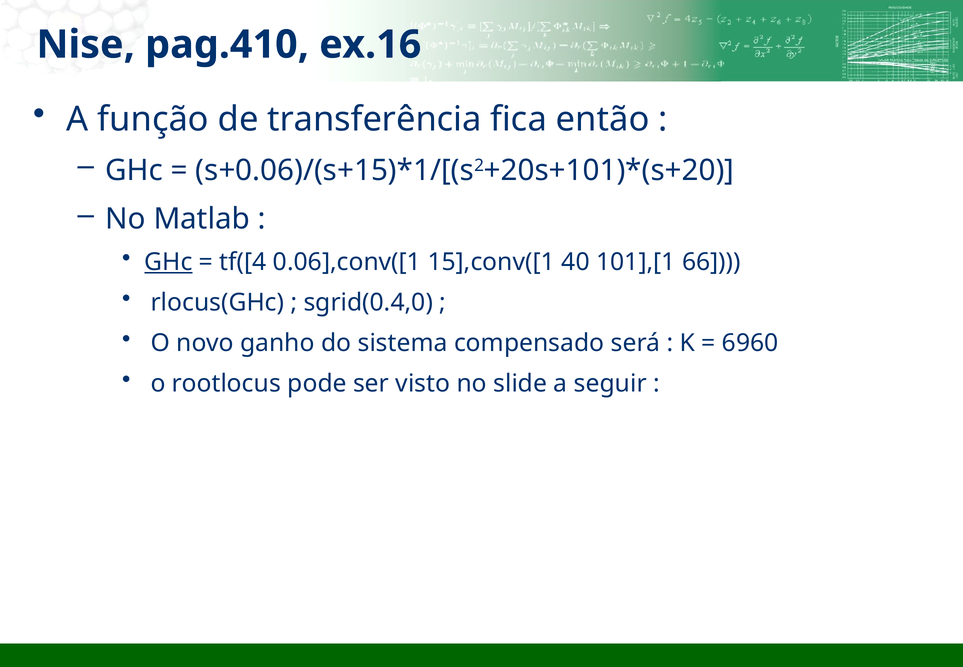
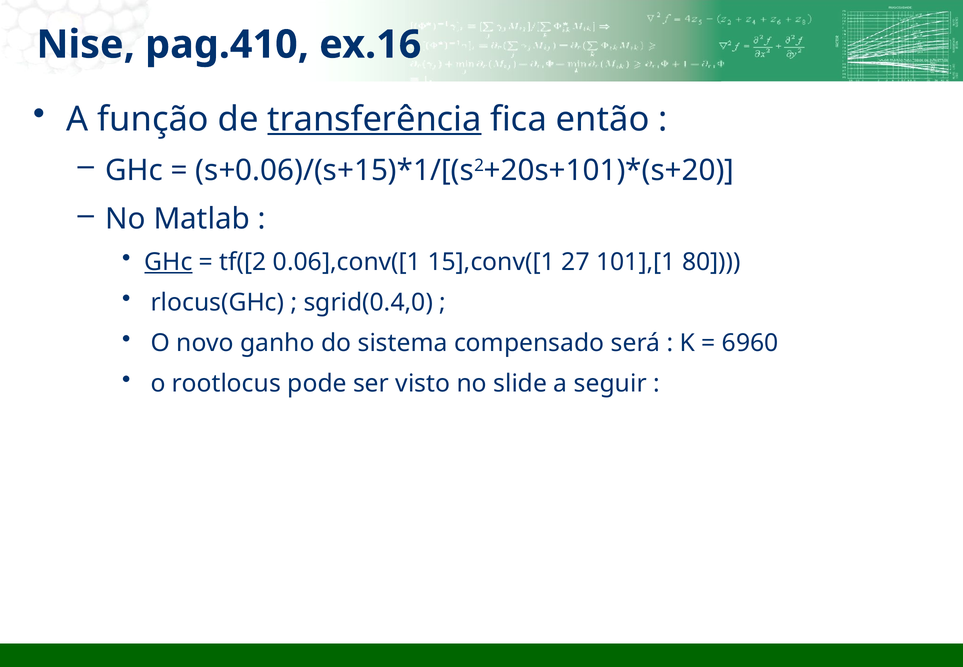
transferência underline: none -> present
tf([4: tf([4 -> tf([2
40: 40 -> 27
66: 66 -> 80
